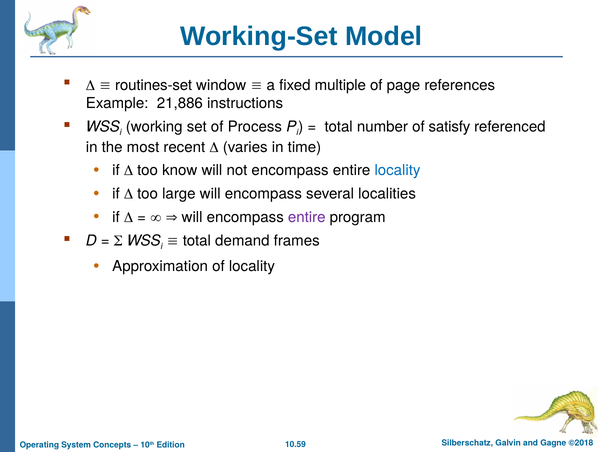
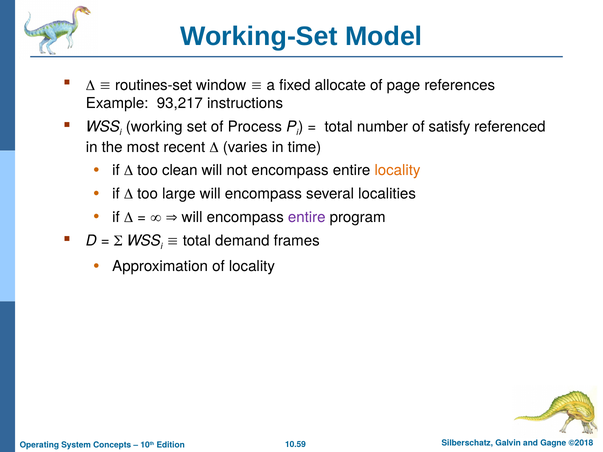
multiple: multiple -> allocate
21,886: 21,886 -> 93,217
know: know -> clean
locality at (398, 171) colour: blue -> orange
